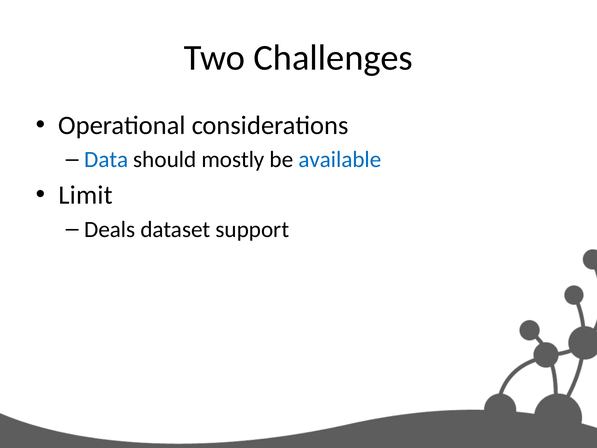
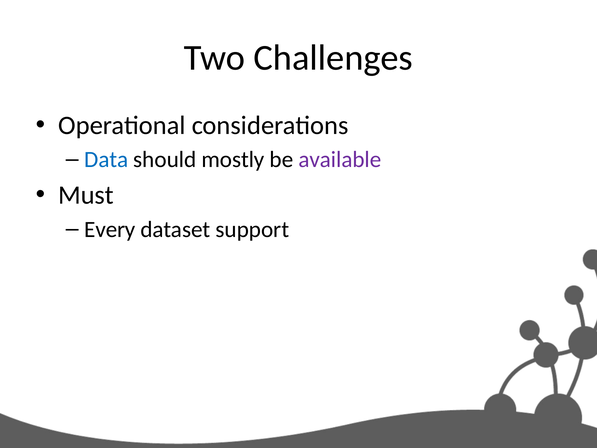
available colour: blue -> purple
Limit: Limit -> Must
Deals: Deals -> Every
